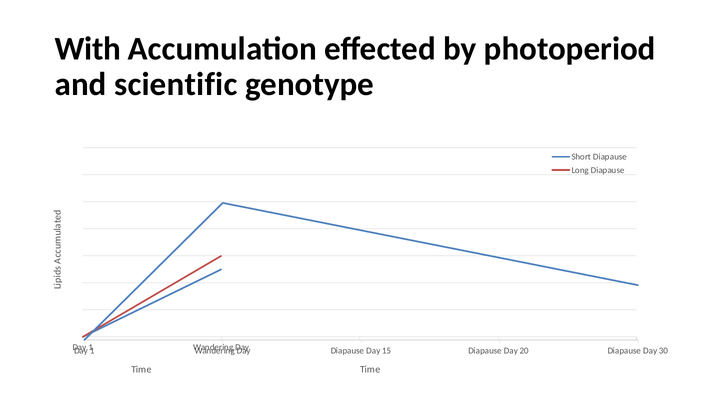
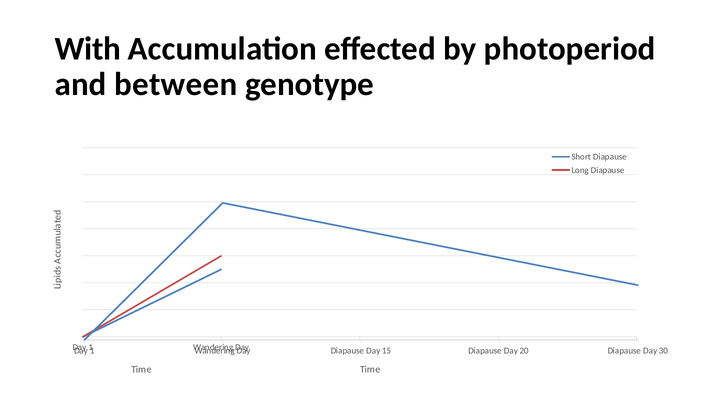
scientific: scientific -> between
